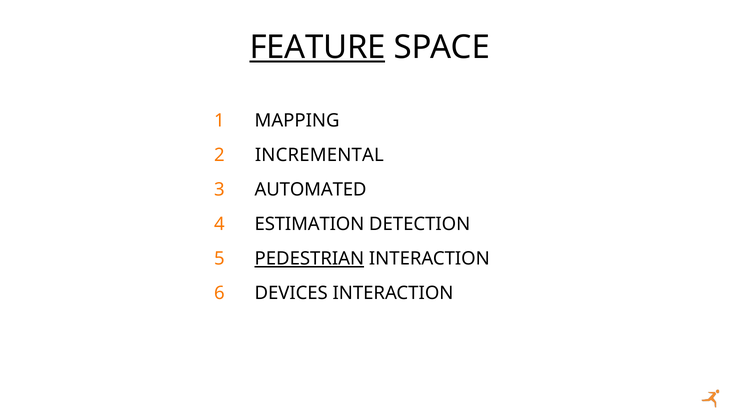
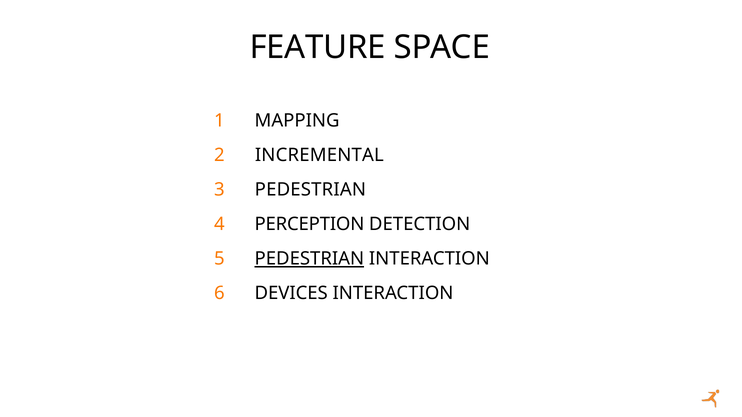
FEATURE underline: present -> none
AUTOMATED at (311, 190): AUTOMATED -> PEDESTRIAN
ESTIMATION: ESTIMATION -> PERCEPTION
